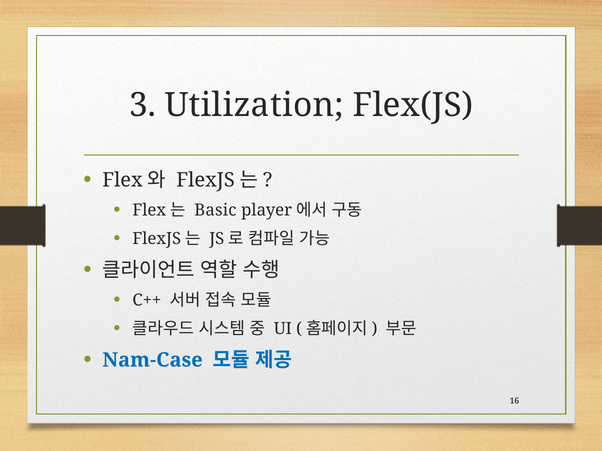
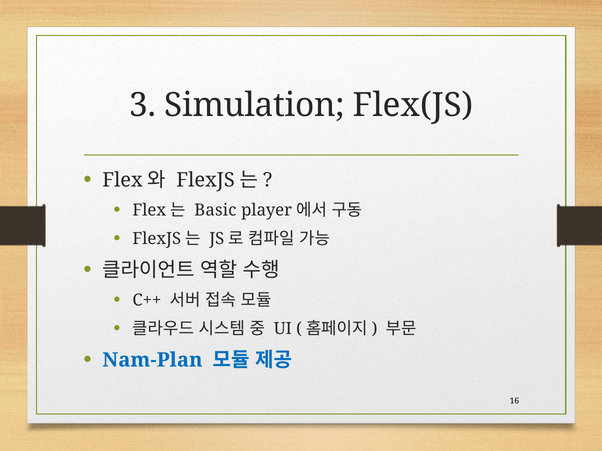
Utilization: Utilization -> Simulation
Nam-Case: Nam-Case -> Nam-Plan
